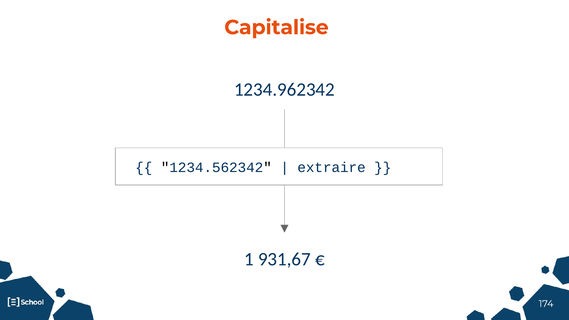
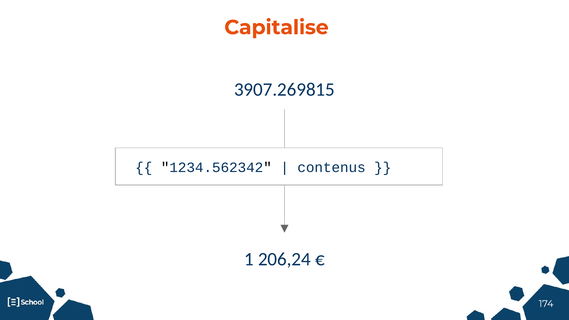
1234.962342: 1234.962342 -> 3907.269815
extraire: extraire -> contenus
931,67: 931,67 -> 206,24
